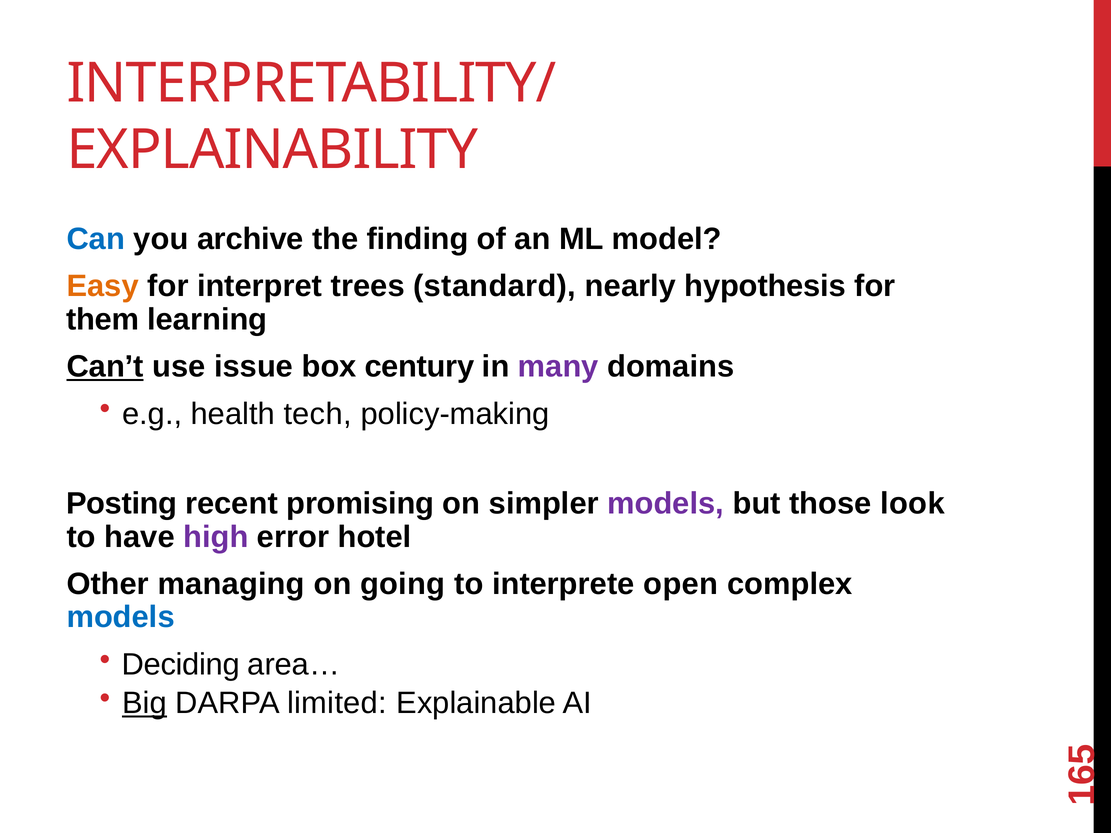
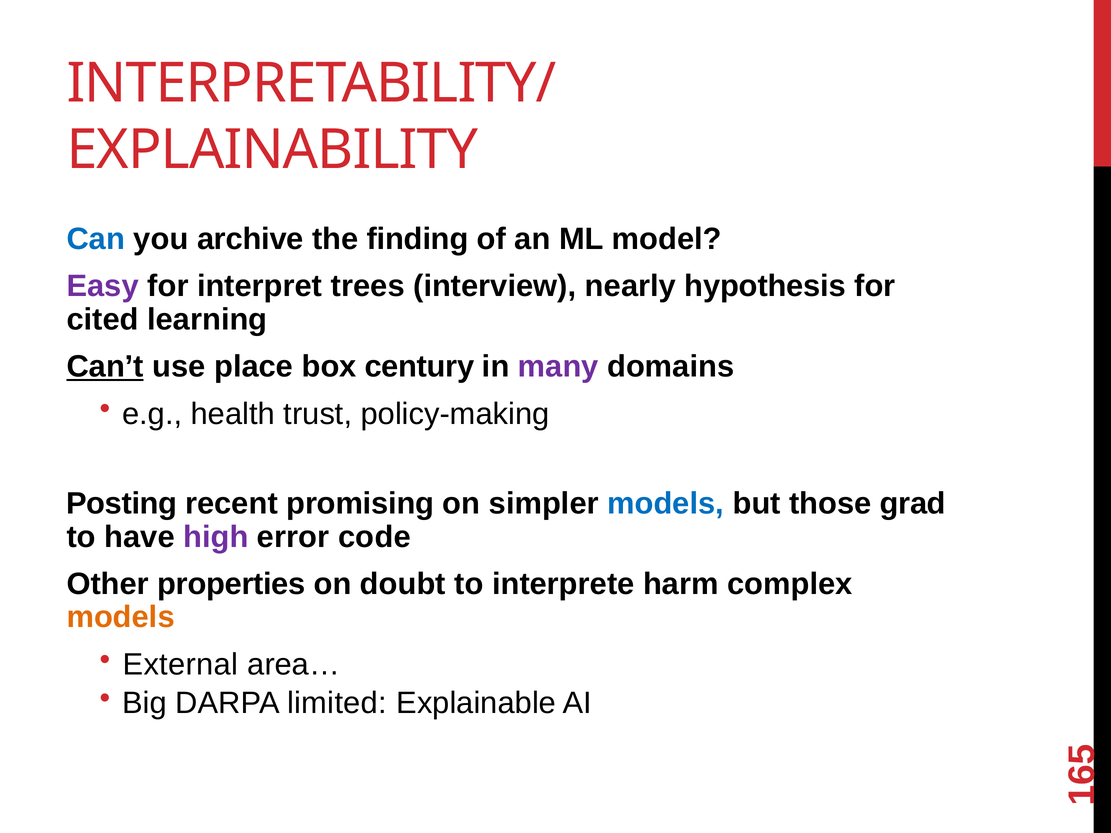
Easy colour: orange -> purple
standard: standard -> interview
them: them -> cited
issue: issue -> place
tech: tech -> trust
models at (666, 504) colour: purple -> blue
look: look -> grad
hotel: hotel -> code
managing: managing -> properties
going: going -> doubt
open: open -> harm
models at (121, 617) colour: blue -> orange
Deciding: Deciding -> External
Big underline: present -> none
